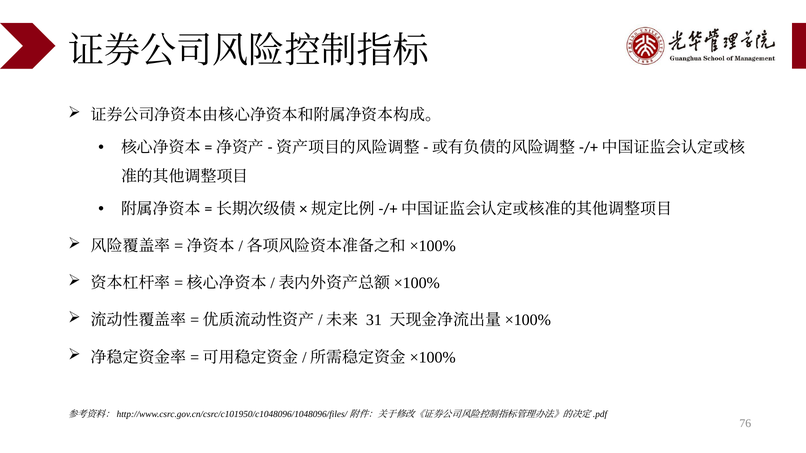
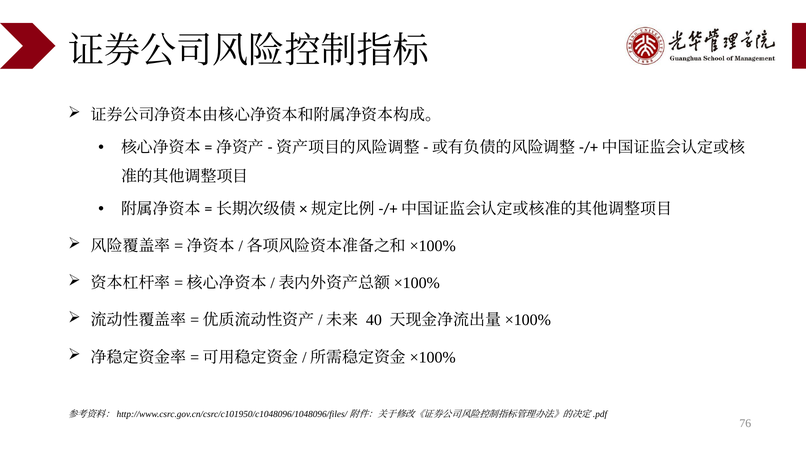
31: 31 -> 40
